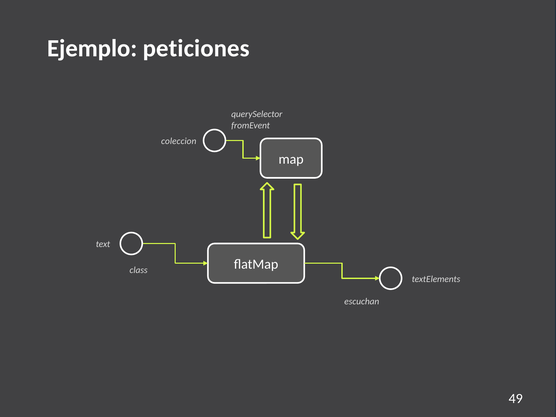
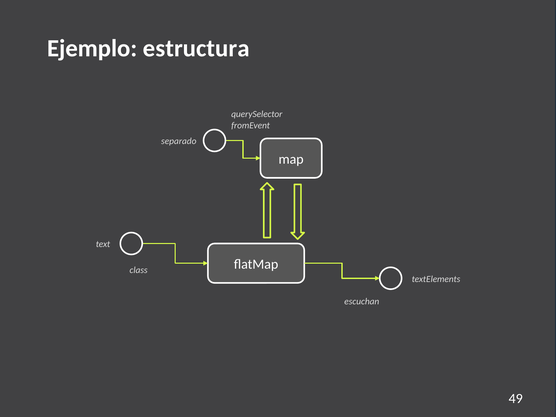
peticiones: peticiones -> estructura
coleccion: coleccion -> separado
